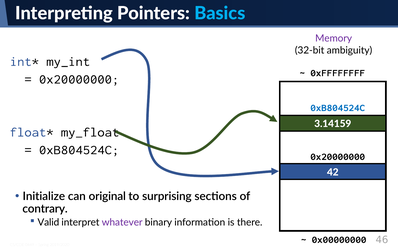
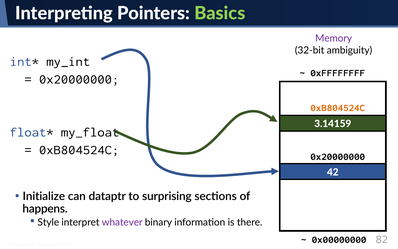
Basics colour: light blue -> light green
0xB804524C at (338, 108) colour: blue -> orange
original: original -> dataptr
contrary: contrary -> happens
Valid: Valid -> Style
46: 46 -> 82
